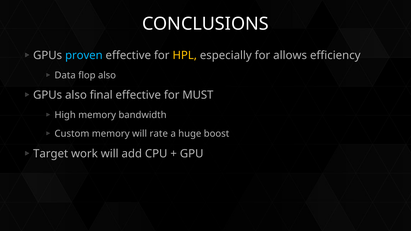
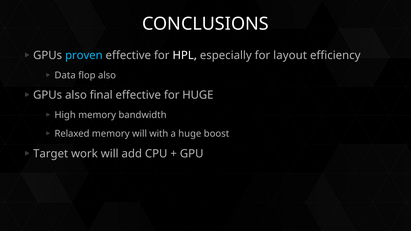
HPL colour: yellow -> white
allows: allows -> layout
for MUST: MUST -> HUGE
Custom: Custom -> Relaxed
rate: rate -> with
